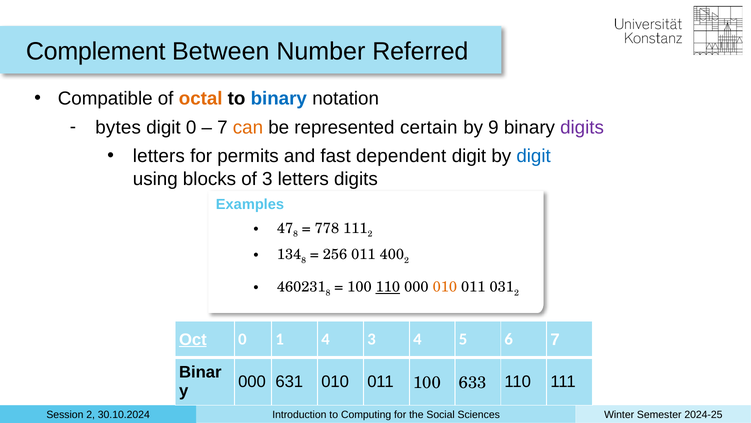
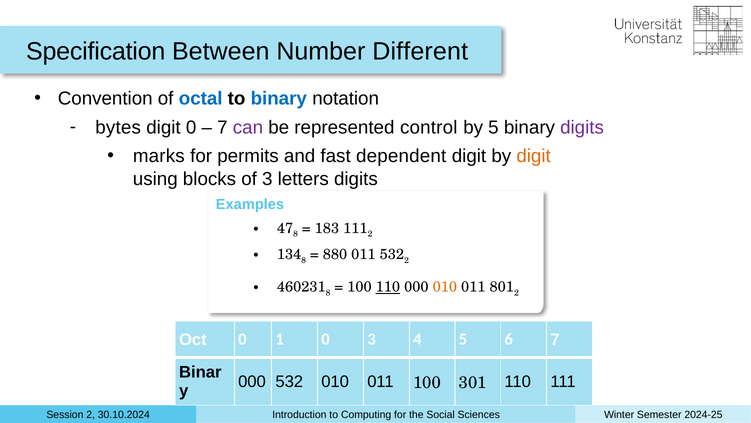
Complement: Complement -> Specification
Referred: Referred -> Different
Compatible: Compatible -> Convention
octal colour: orange -> blue
can colour: orange -> purple
certain: certain -> control
by 9: 9 -> 5
letters at (159, 156): letters -> marks
digit at (534, 156) colour: blue -> orange
778: 778 -> 183
256: 256 -> 880
011 400: 400 -> 532
031: 031 -> 801
Oct underline: present -> none
1 4: 4 -> 0
000 631: 631 -> 532
633: 633 -> 301
